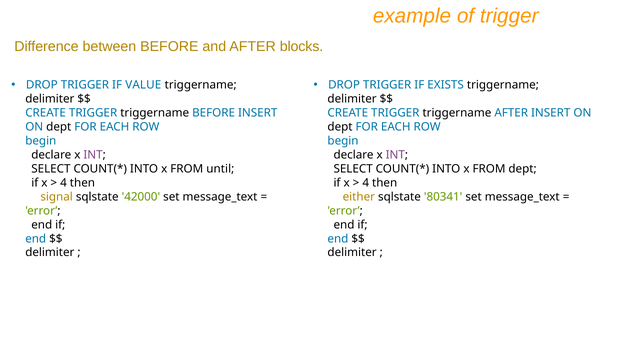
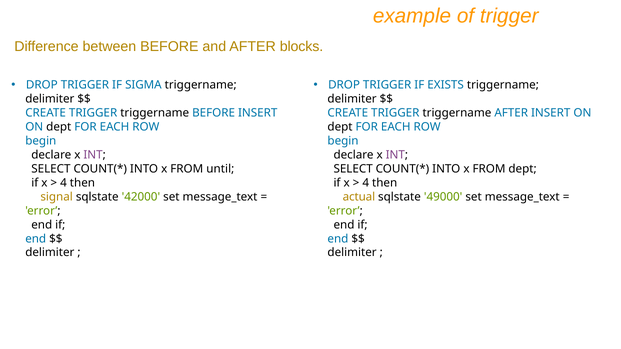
VALUE: VALUE -> SIGMA
either: either -> actual
80341: 80341 -> 49000
